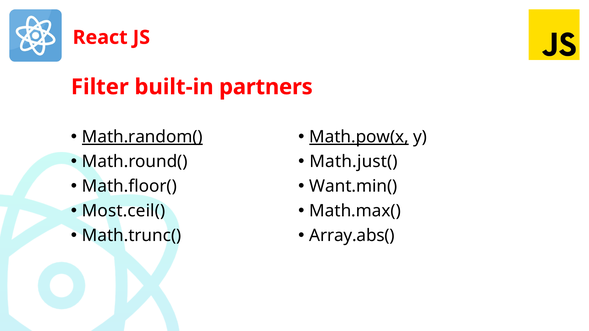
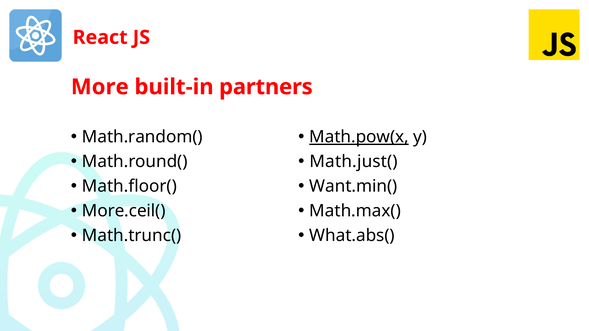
Filter: Filter -> More
Math.random( underline: present -> none
Most.ceil(: Most.ceil( -> More.ceil(
Array.abs(: Array.abs( -> What.abs(
